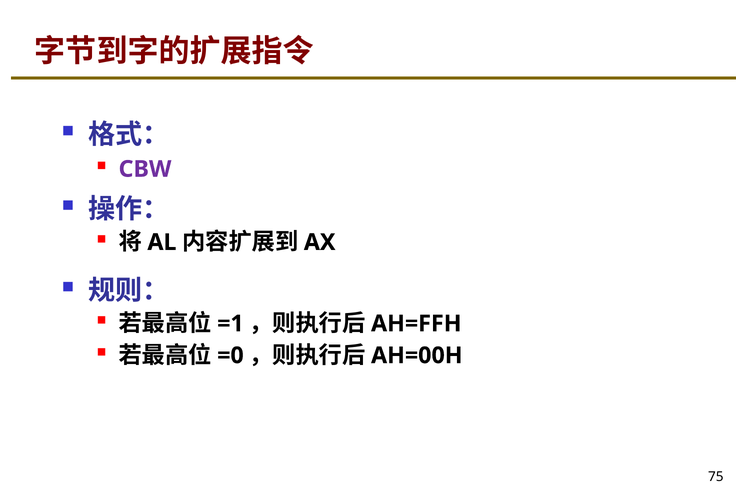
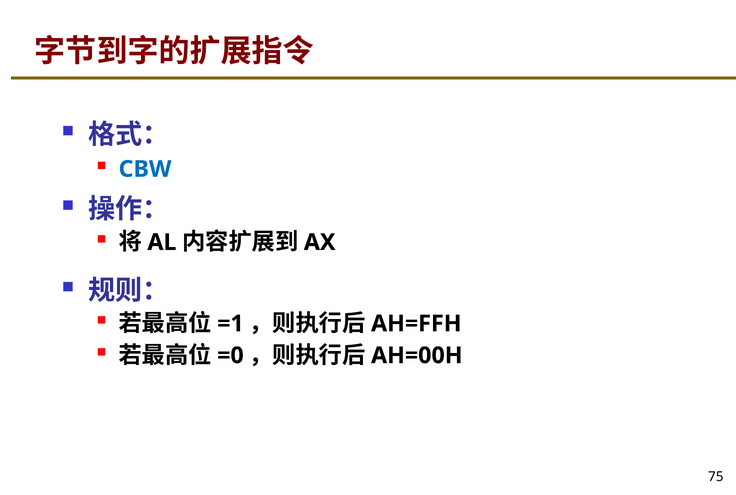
CBW colour: purple -> blue
